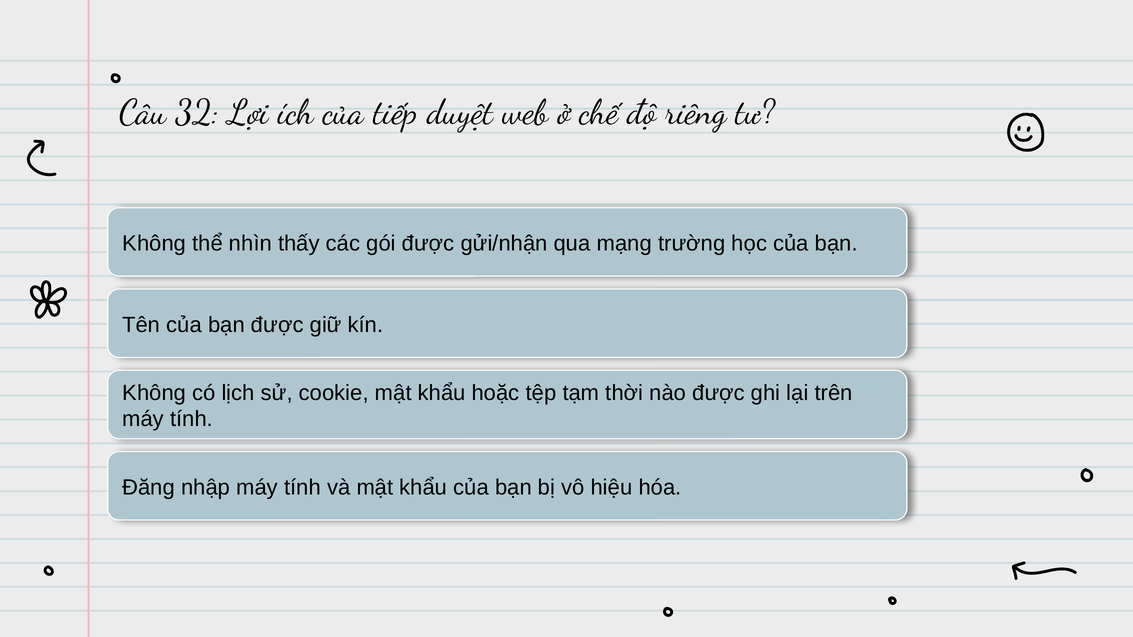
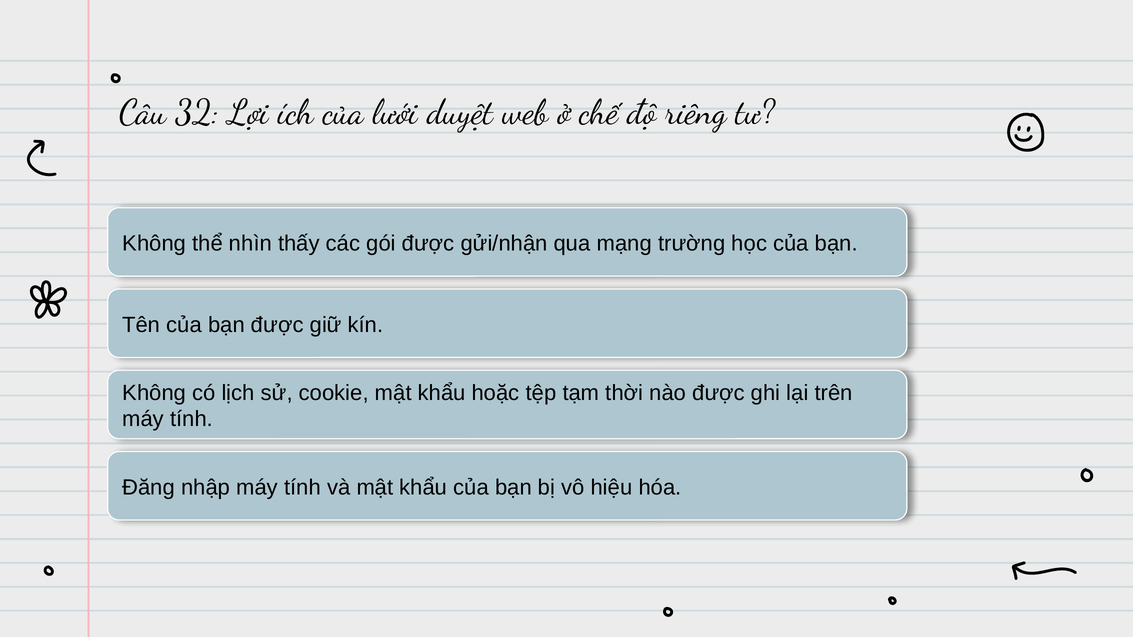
tiếp: tiếp -> lưới
